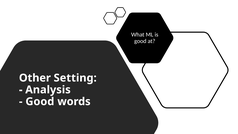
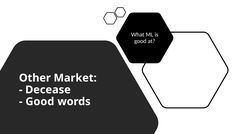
Setting: Setting -> Market
Analysis: Analysis -> Decease
